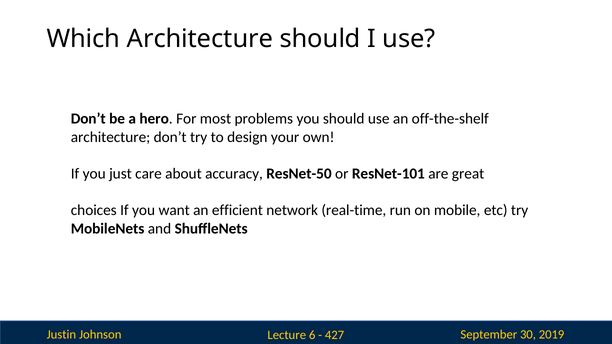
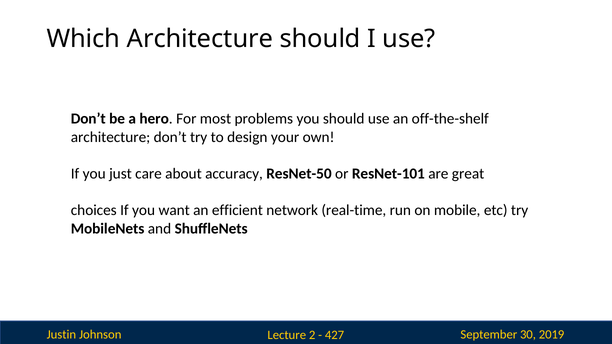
6: 6 -> 2
